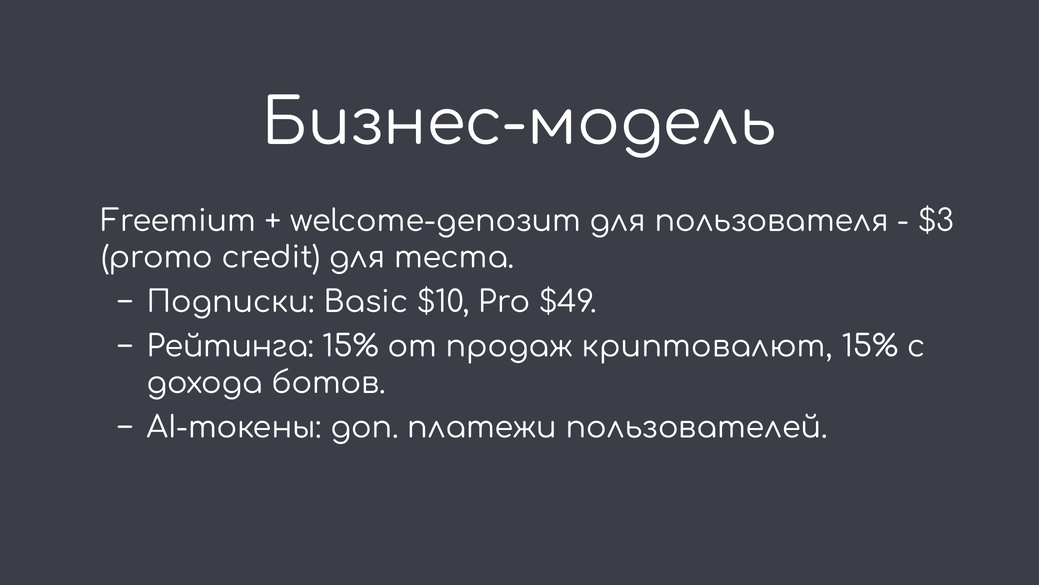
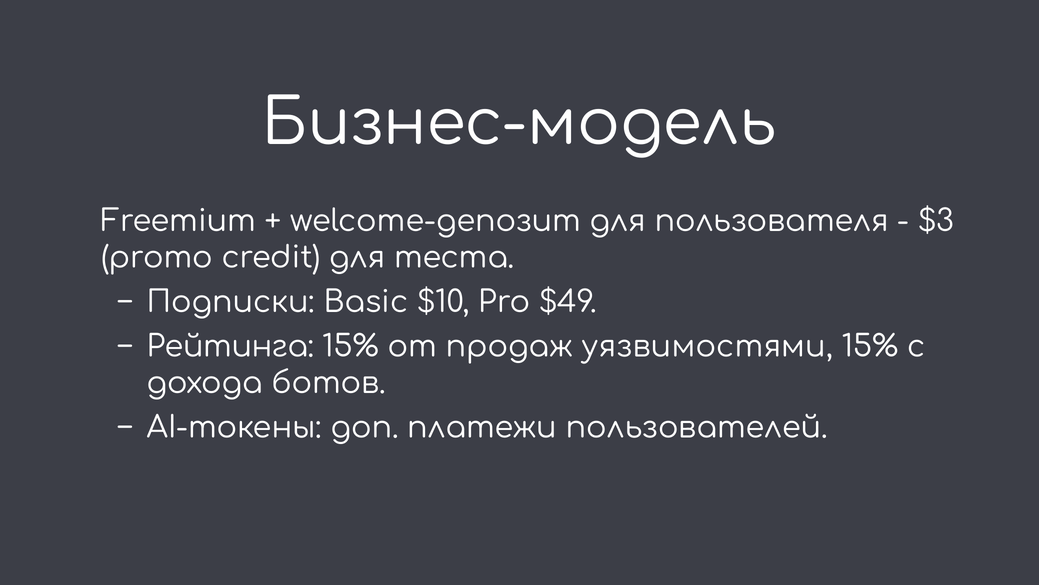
криптовалют: криптовалют -> уязвимостями
